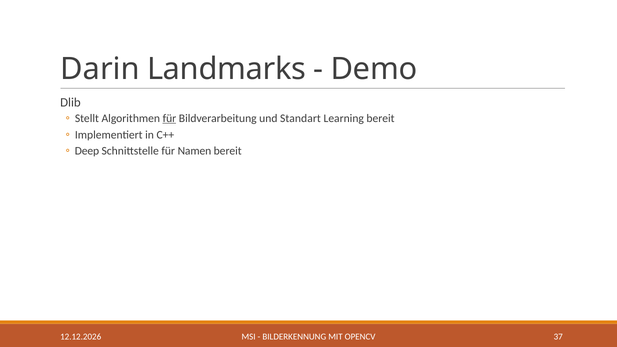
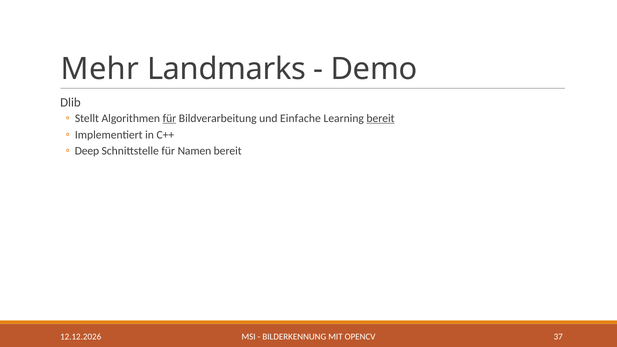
Darin: Darin -> Mehr
Standart: Standart -> Einfache
bereit at (381, 118) underline: none -> present
